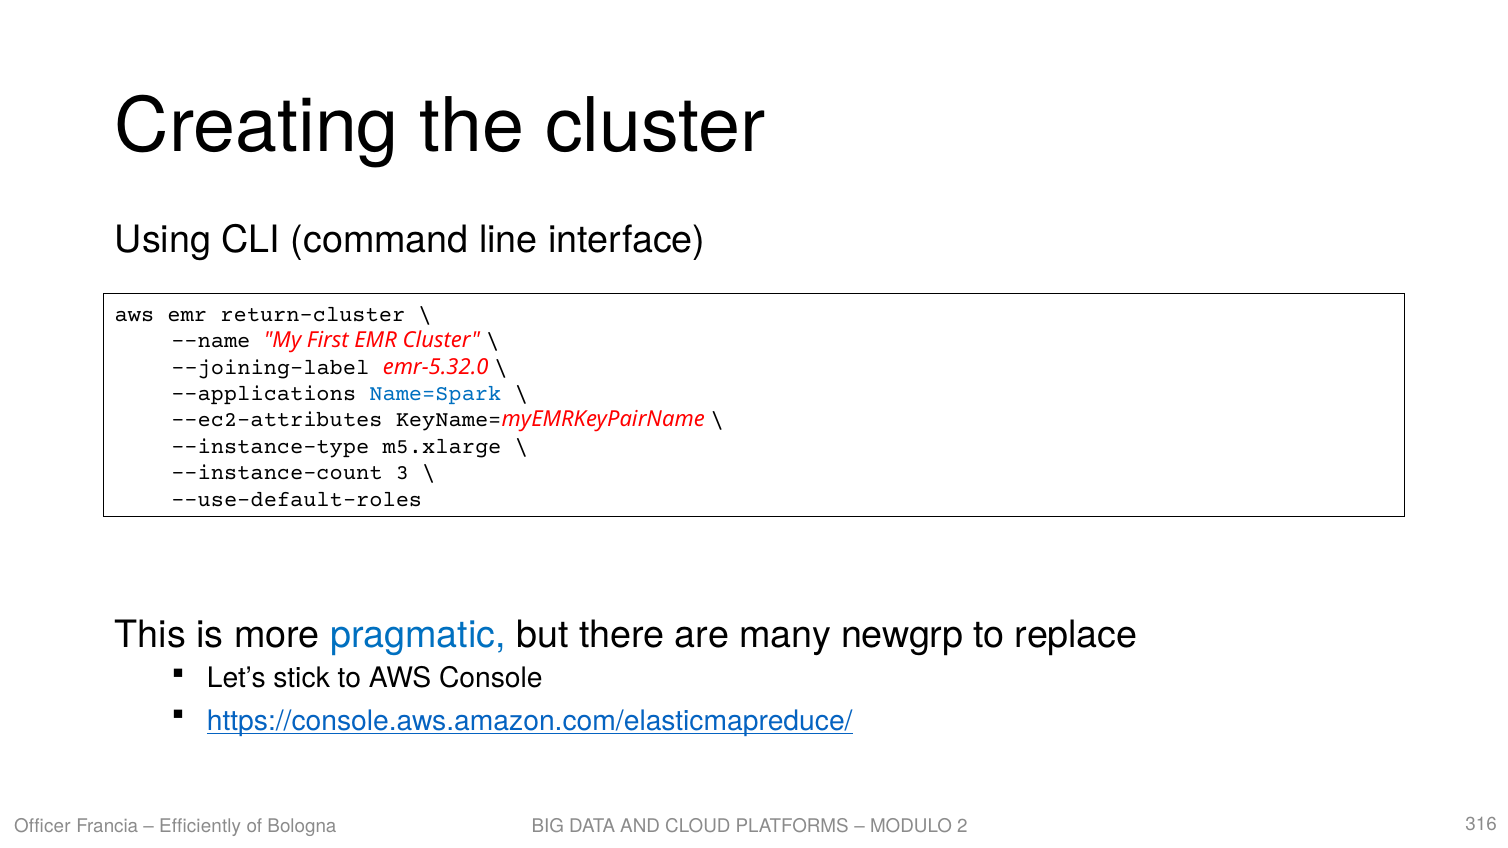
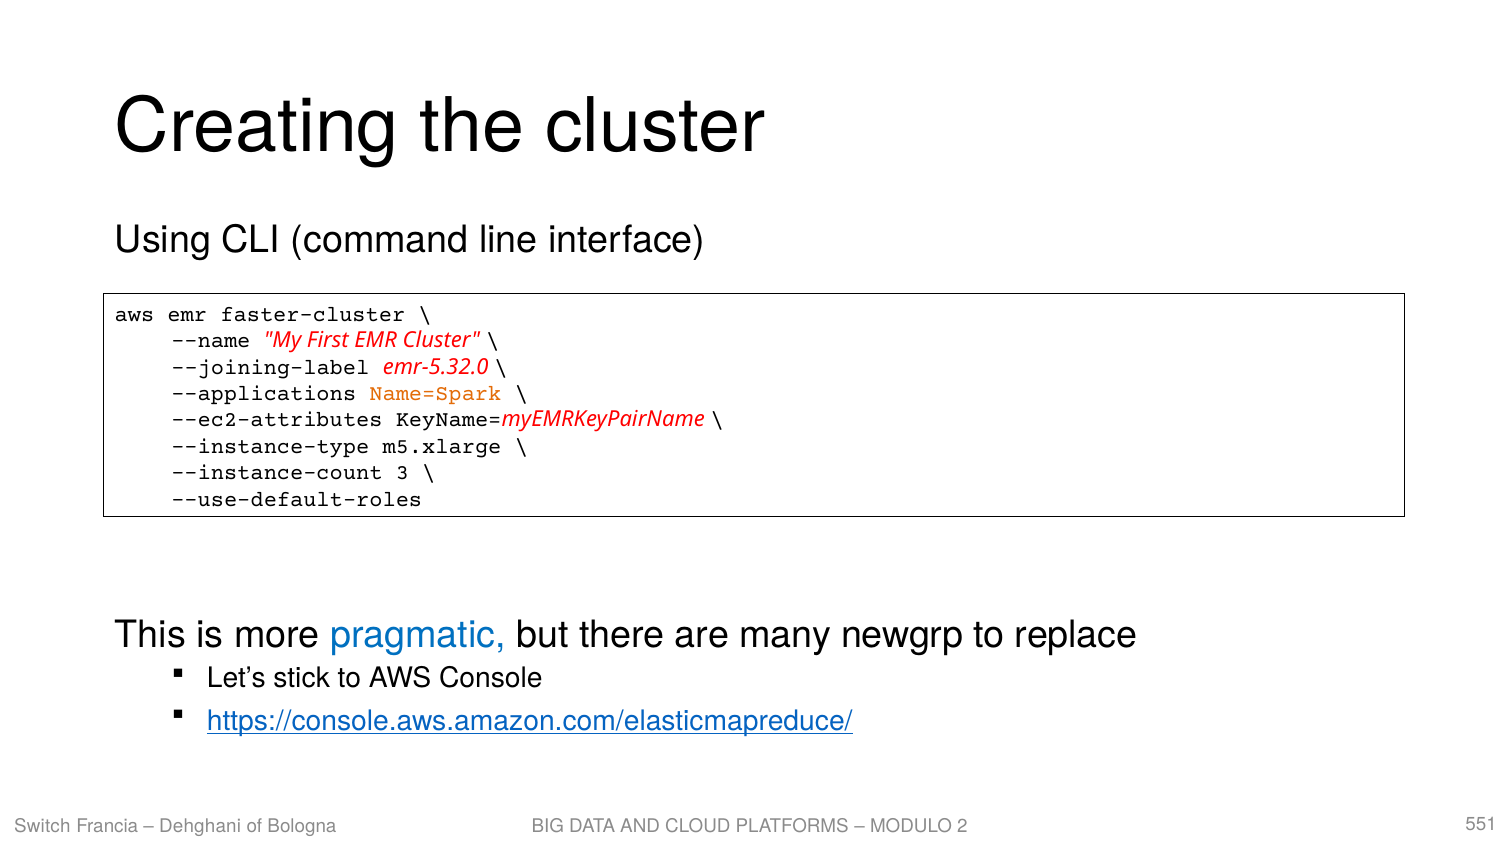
return-cluster: return-cluster -> faster-cluster
Name=Spark colour: blue -> orange
Officer: Officer -> Switch
Efficiently: Efficiently -> Dehghani
316: 316 -> 551
